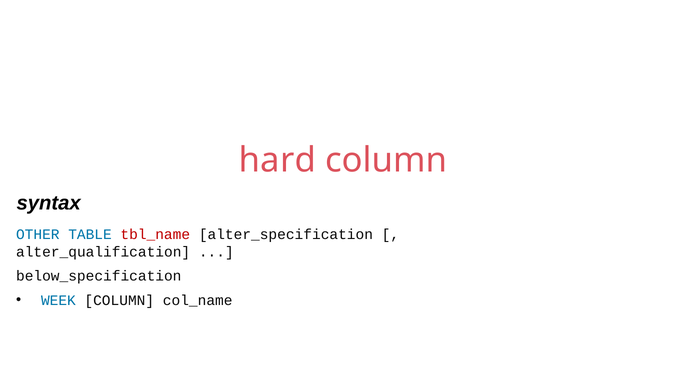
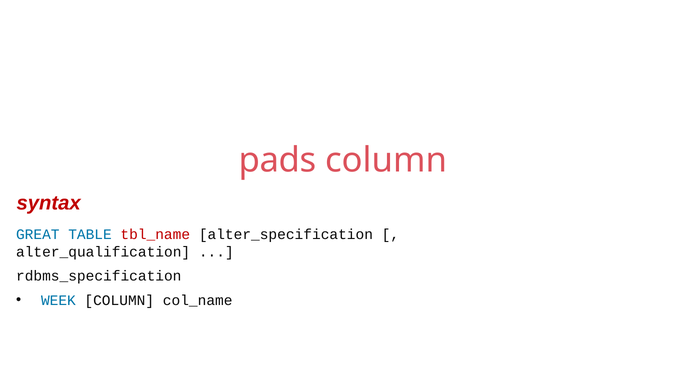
hard: hard -> pads
syntax colour: black -> red
OTHER: OTHER -> GREAT
below_specification: below_specification -> rdbms_specification
